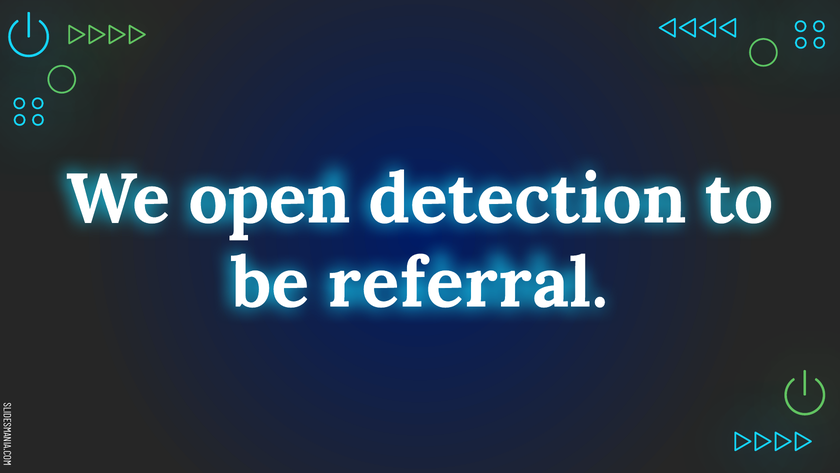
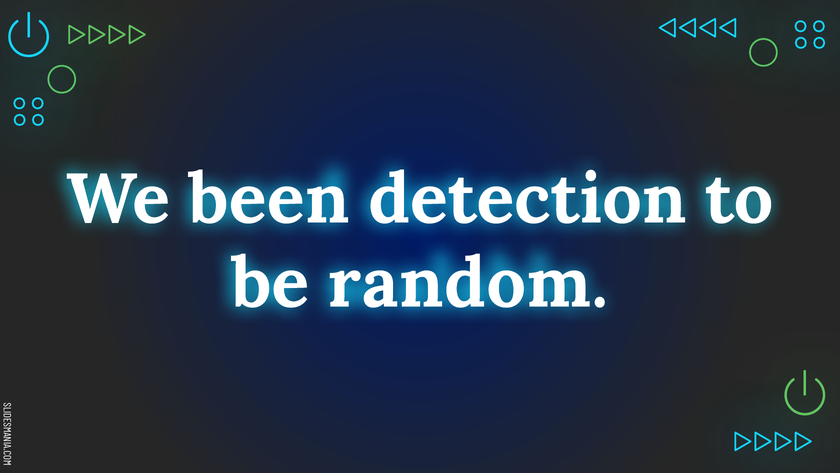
open: open -> been
referral: referral -> random
